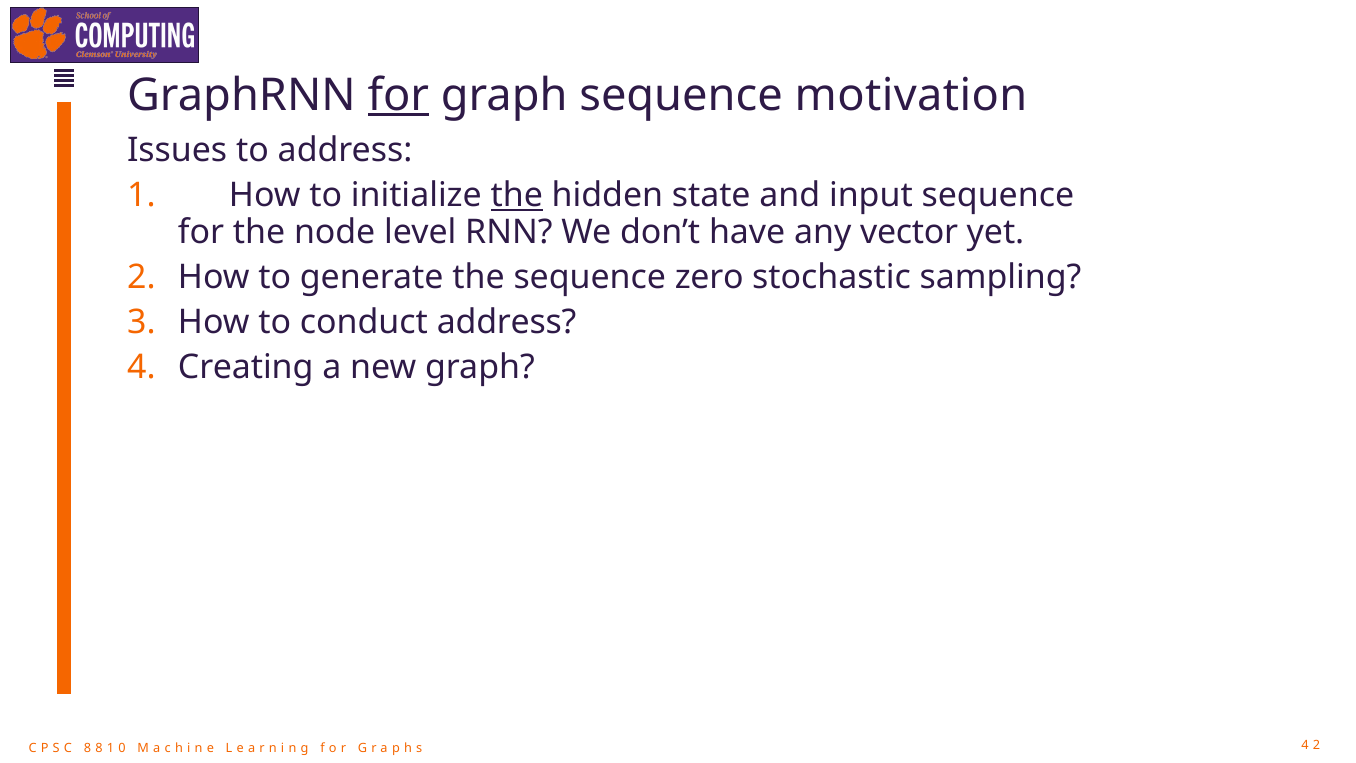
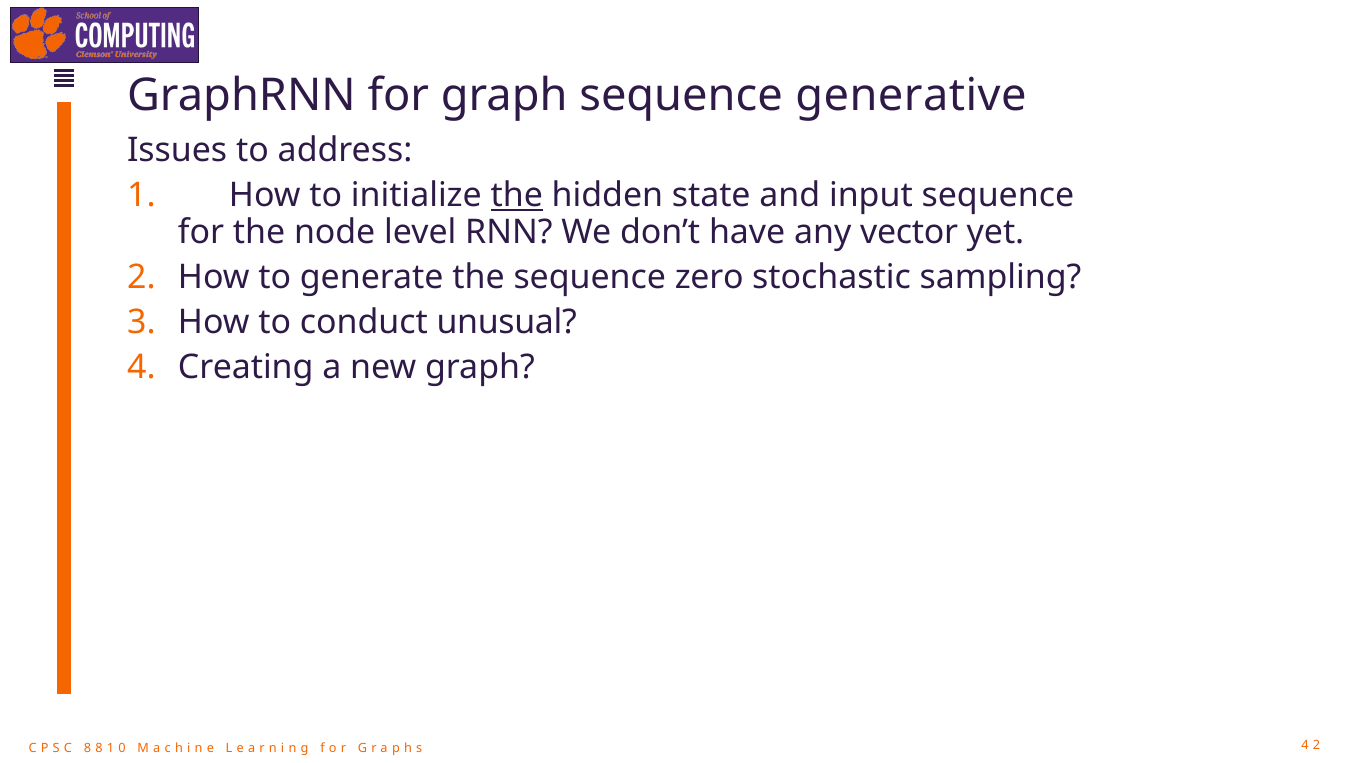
for at (398, 95) underline: present -> none
motivation: motivation -> generative
conduct address: address -> unusual
